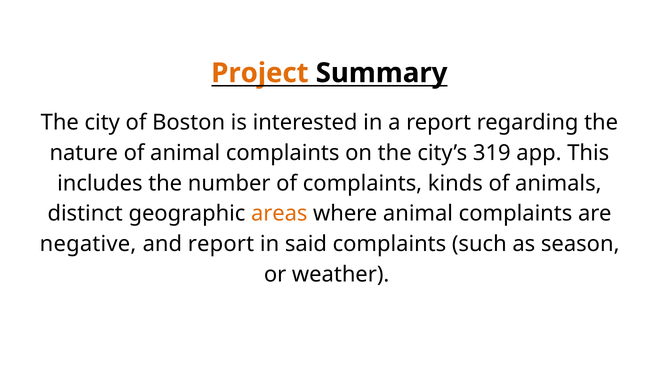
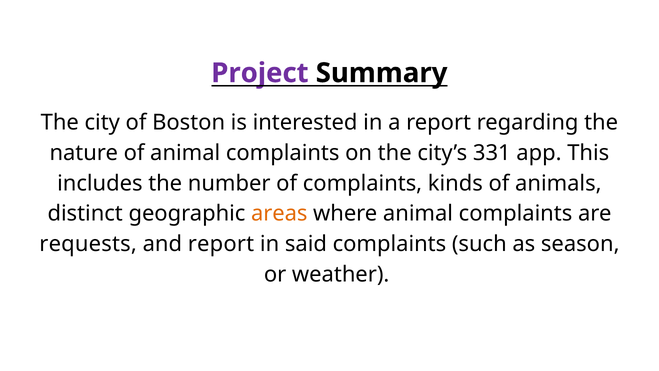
Project colour: orange -> purple
319: 319 -> 331
negative: negative -> requests
